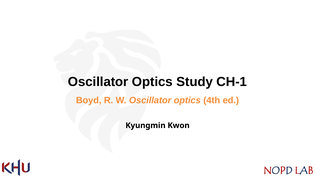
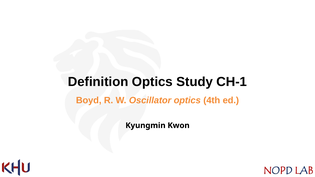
Oscillator at (98, 82): Oscillator -> Definition
